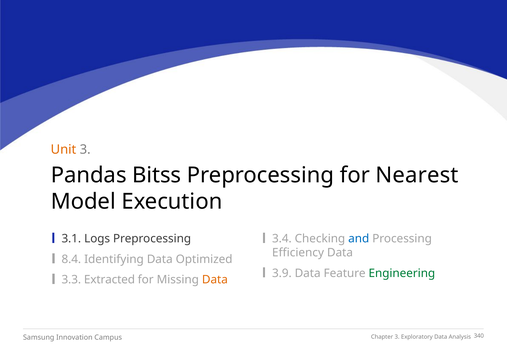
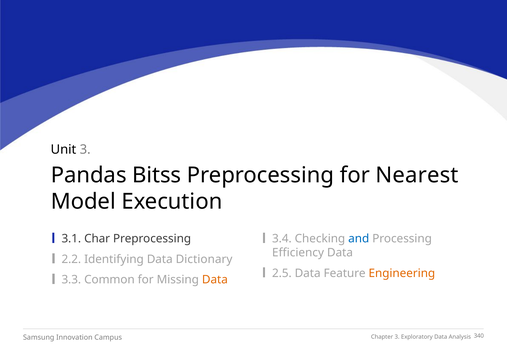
Unit colour: orange -> black
Logs: Logs -> Char
8.4: 8.4 -> 2.2
Optimized: Optimized -> Dictionary
3.9: 3.9 -> 2.5
Engineering colour: green -> orange
Extracted: Extracted -> Common
